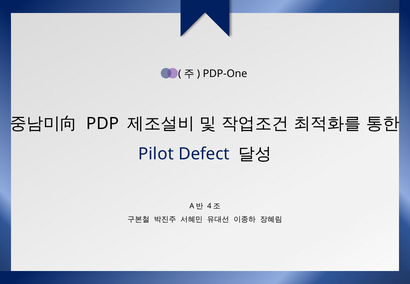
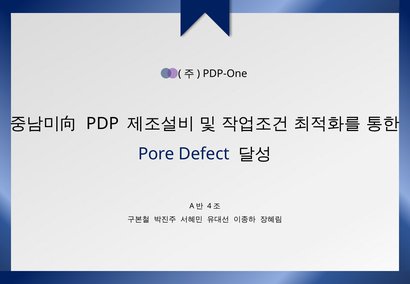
Pilot: Pilot -> Pore
